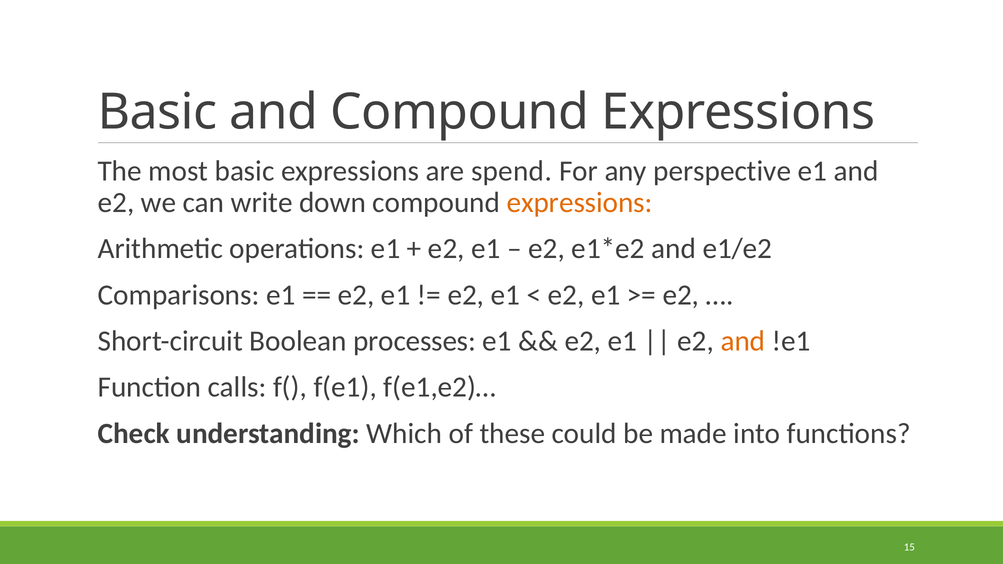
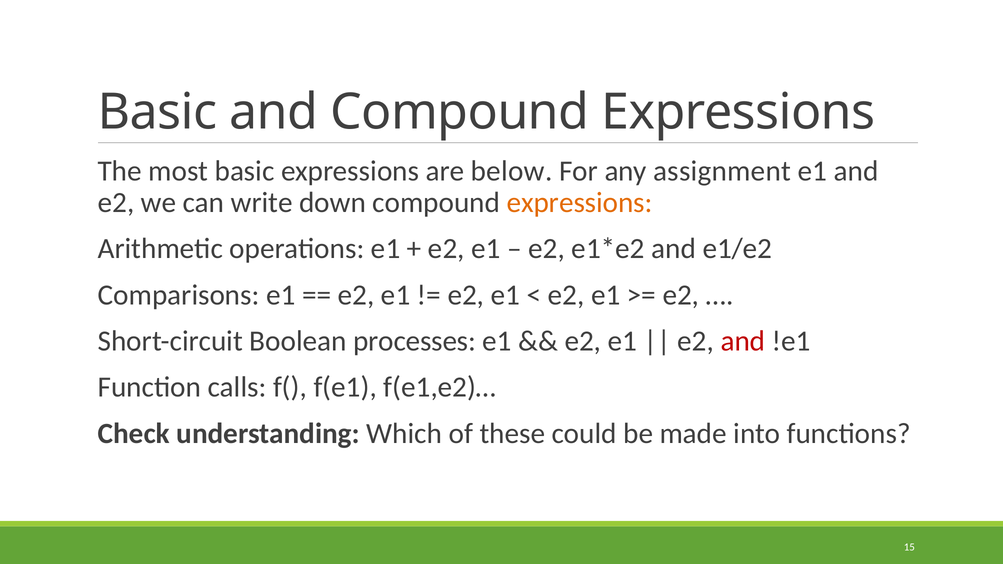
spend: spend -> below
perspective: perspective -> assignment
and at (743, 341) colour: orange -> red
